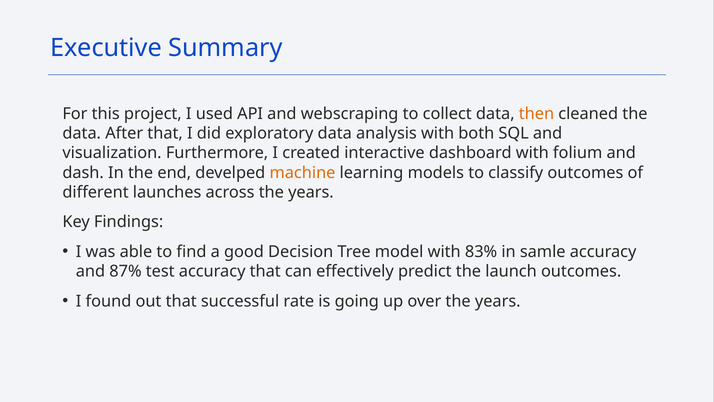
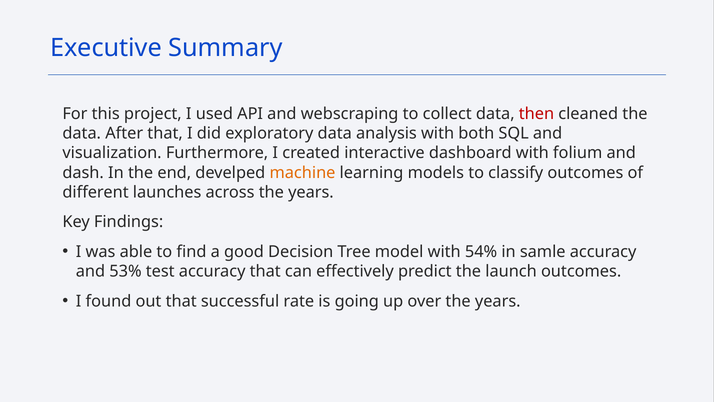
then colour: orange -> red
83%: 83% -> 54%
87%: 87% -> 53%
